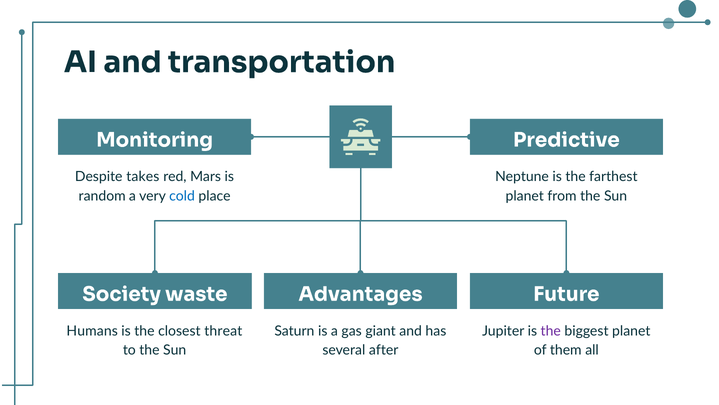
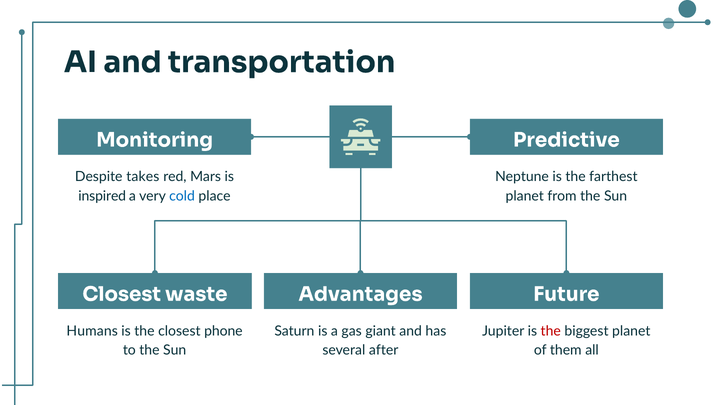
random: random -> inspired
Society at (122, 294): Society -> Closest
threat: threat -> phone
the at (551, 330) colour: purple -> red
